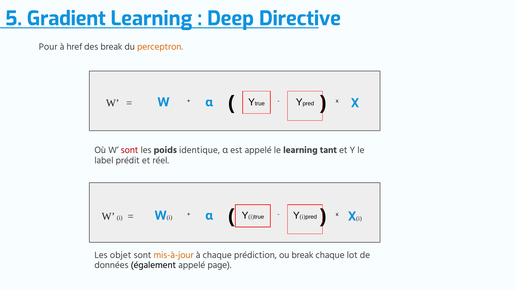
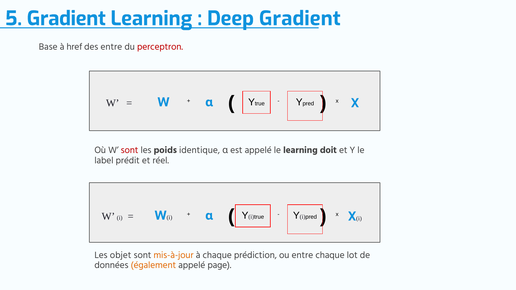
Deep Directive: Directive -> Gradient
Pour: Pour -> Base
des break: break -> entre
perceptron colour: orange -> red
tant: tant -> doit
ou break: break -> entre
également colour: black -> orange
